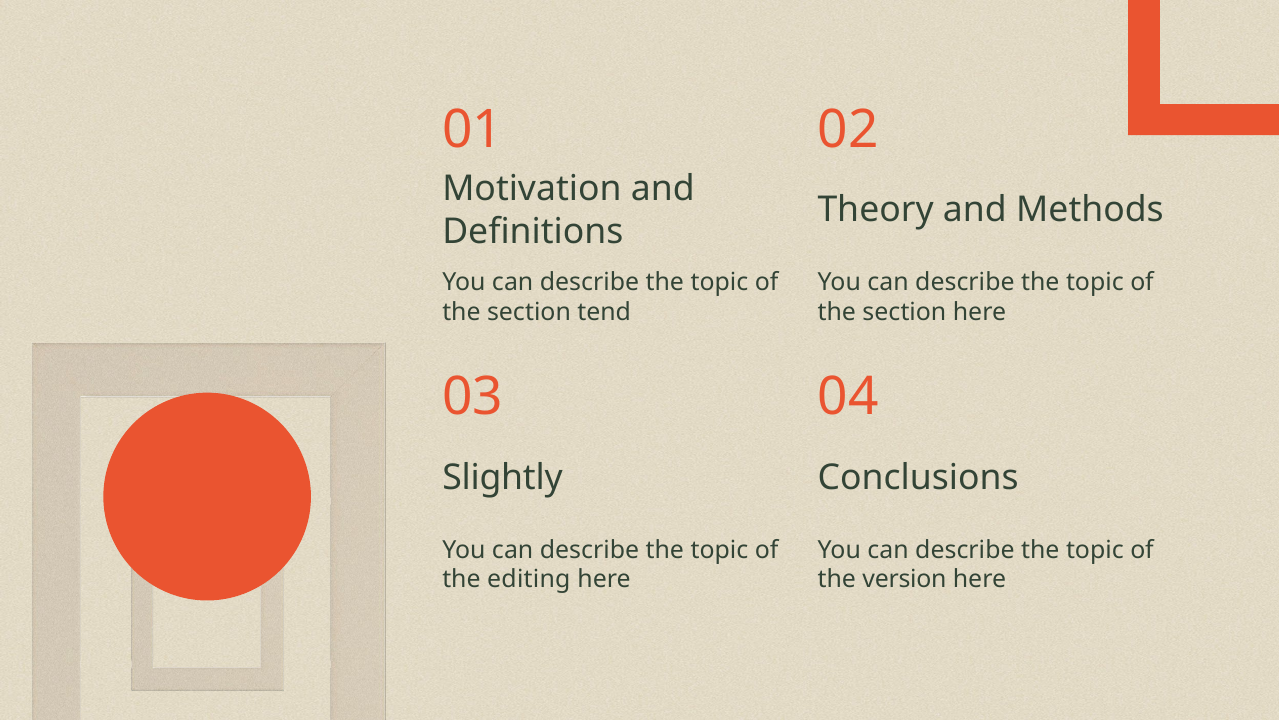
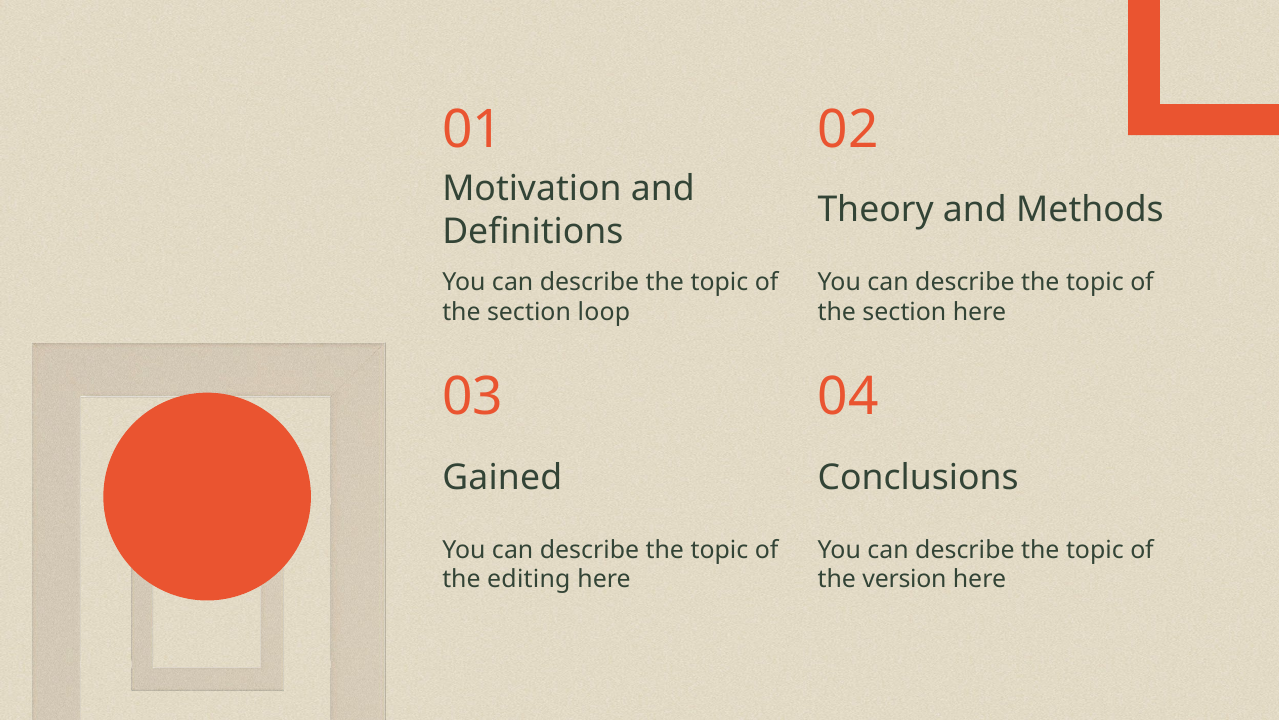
tend: tend -> loop
Slightly: Slightly -> Gained
